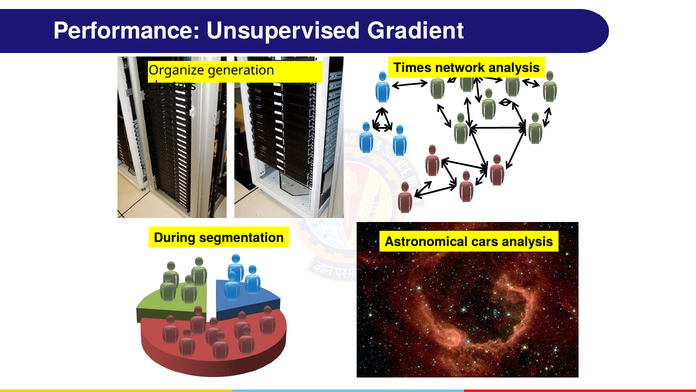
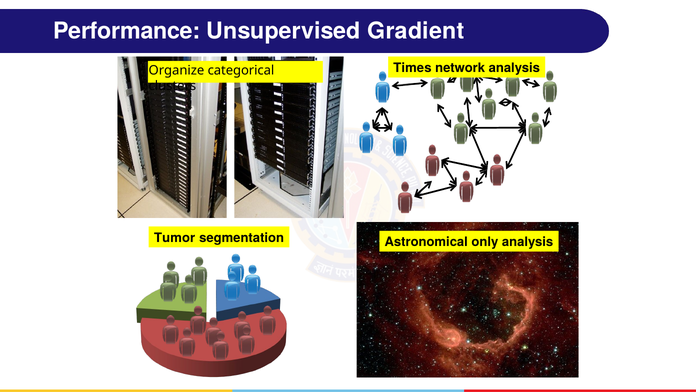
generation: generation -> categorical
During: During -> Tumor
cars: cars -> only
